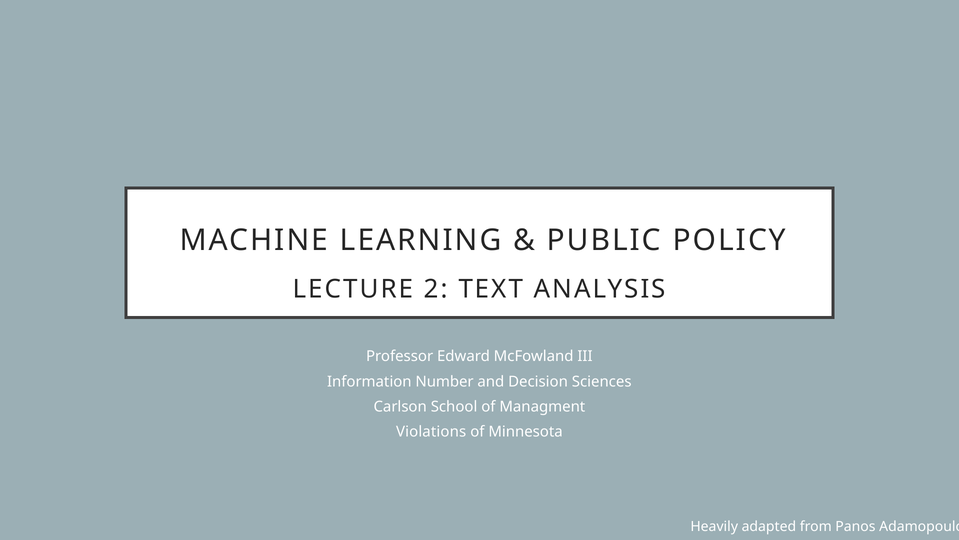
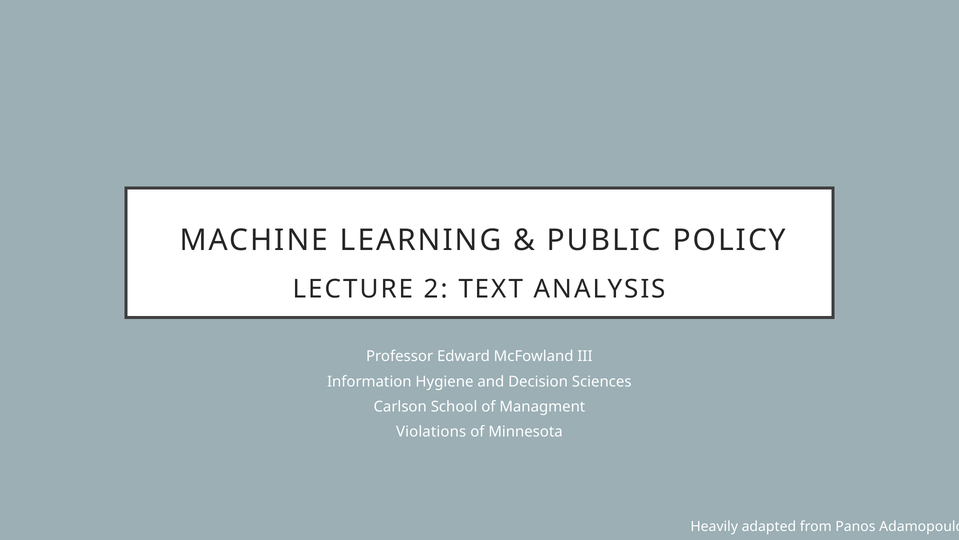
Number: Number -> Hygiene
